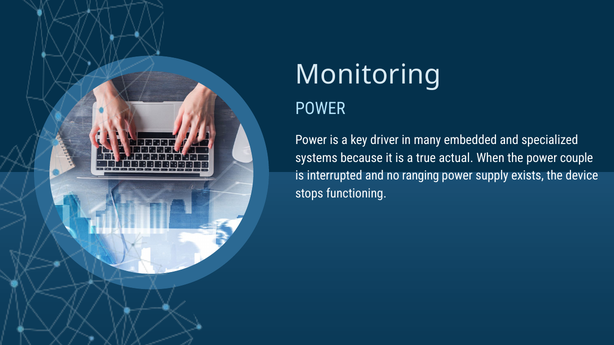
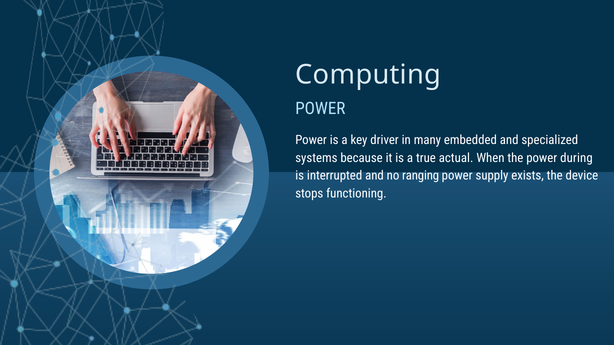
Monitoring: Monitoring -> Computing
couple: couple -> during
